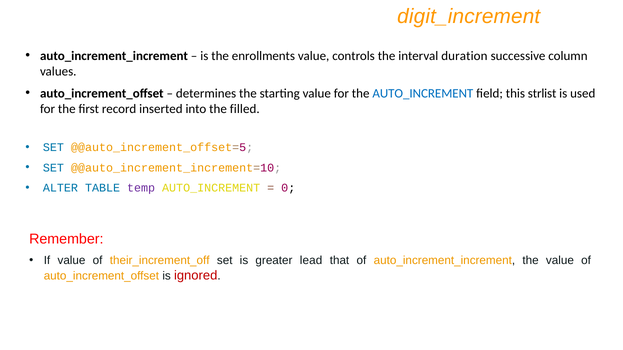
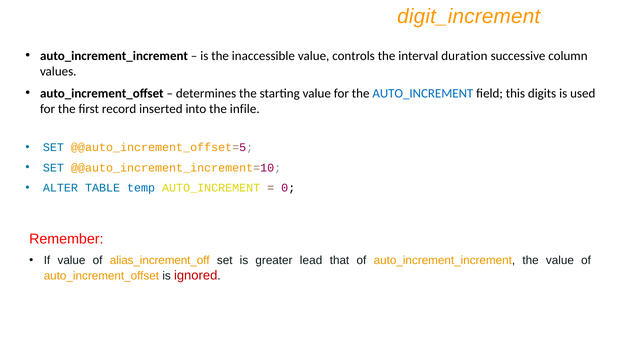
enrollments: enrollments -> inaccessible
strlist: strlist -> digits
filled: filled -> infile
temp colour: purple -> blue
their_increment_off: their_increment_off -> alias_increment_off
